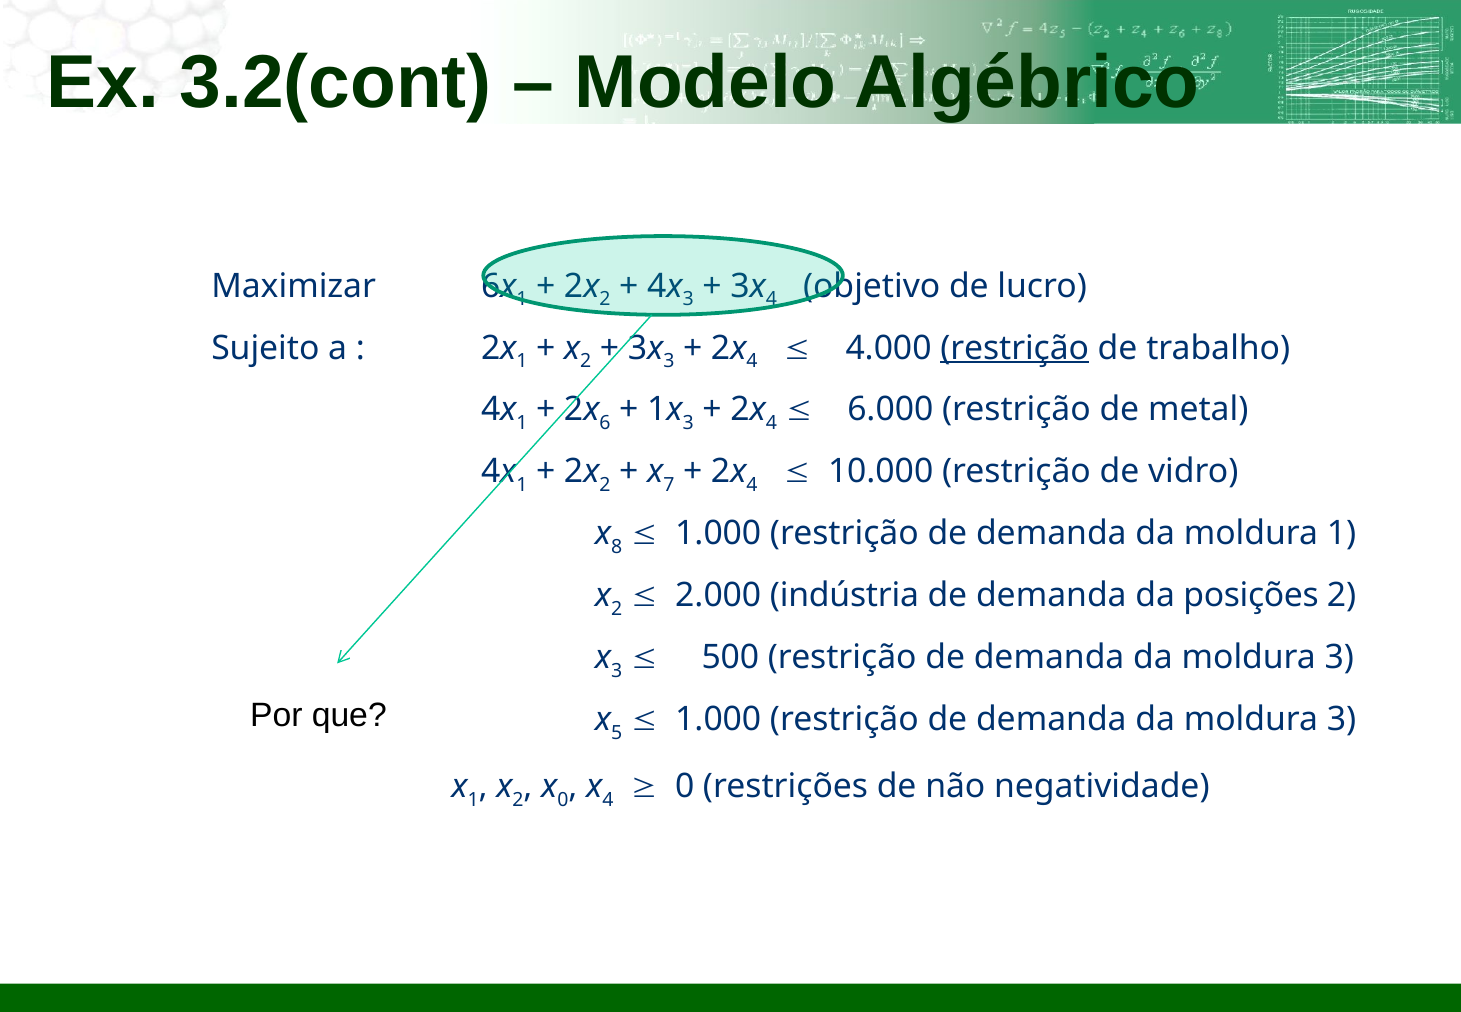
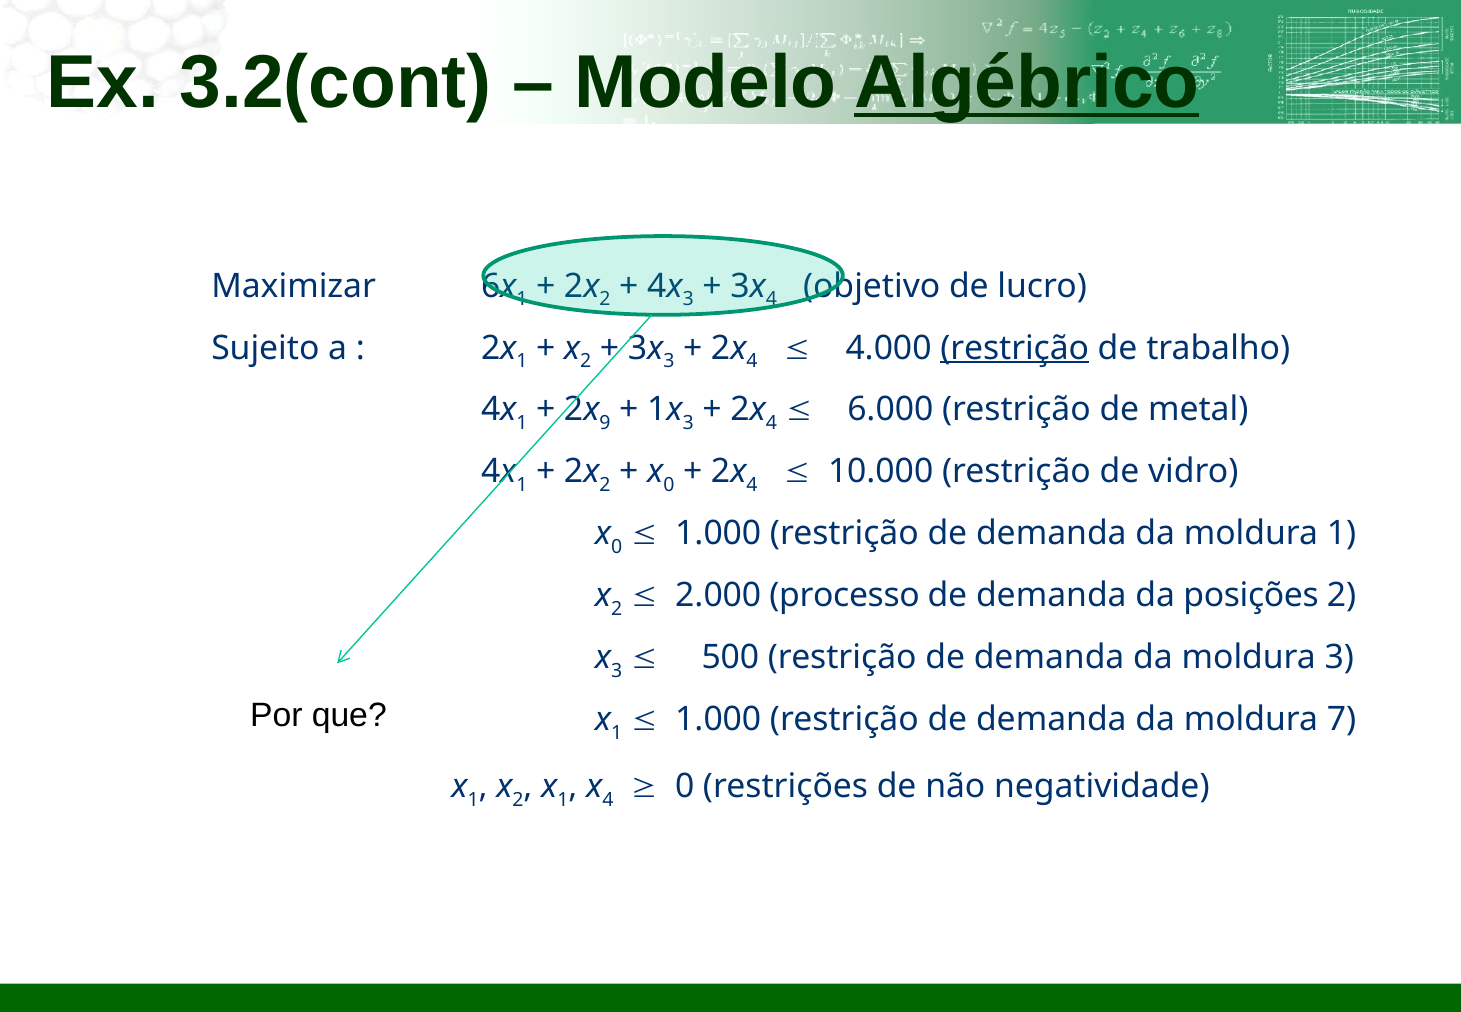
Algébrico underline: none -> present
6: 6 -> 9
7 at (669, 485): 7 -> 0
8 at (617, 547): 8 -> 0
indústria: indústria -> processo
5 at (617, 732): 5 -> 1
3 at (1341, 719): 3 -> 7
0 at (563, 799): 0 -> 1
